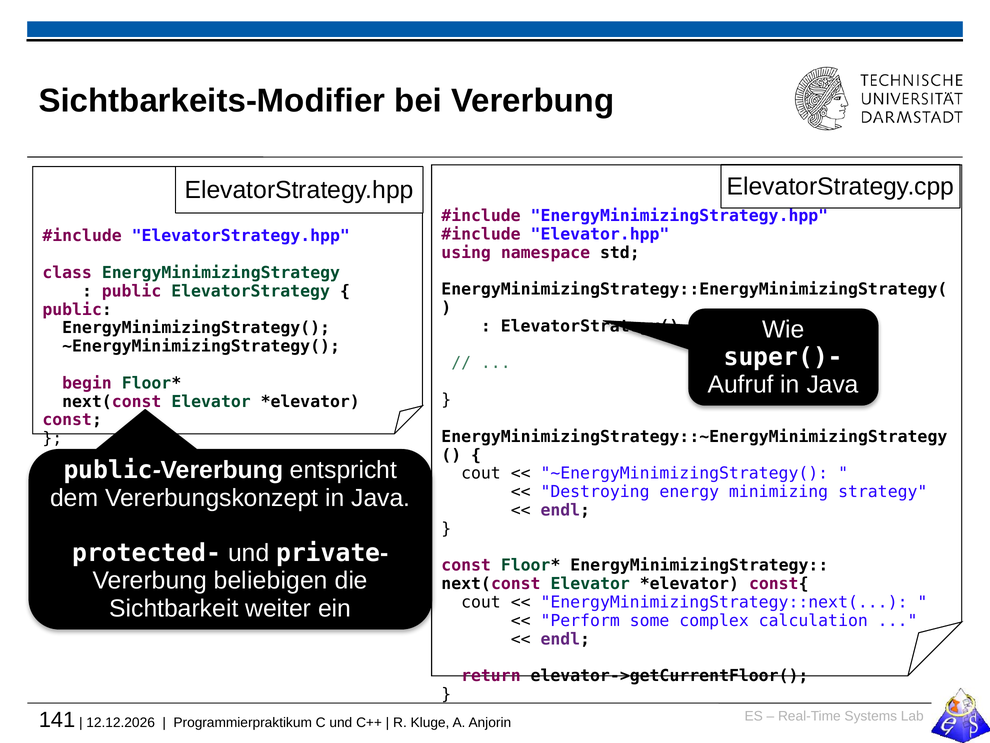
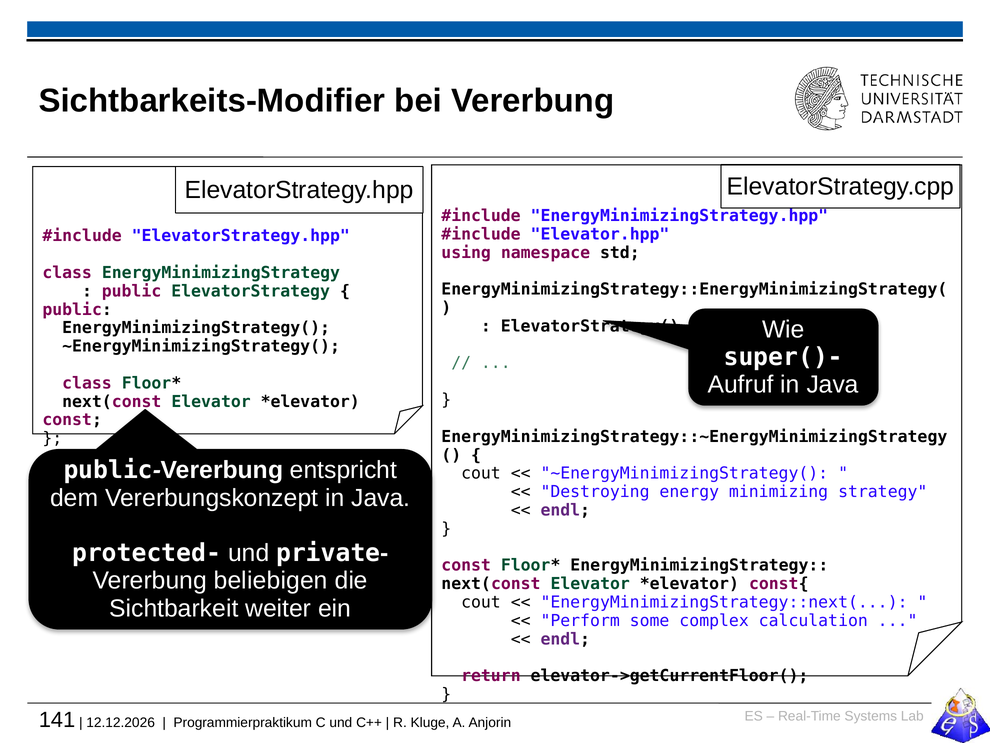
begin at (87, 383): begin -> class
